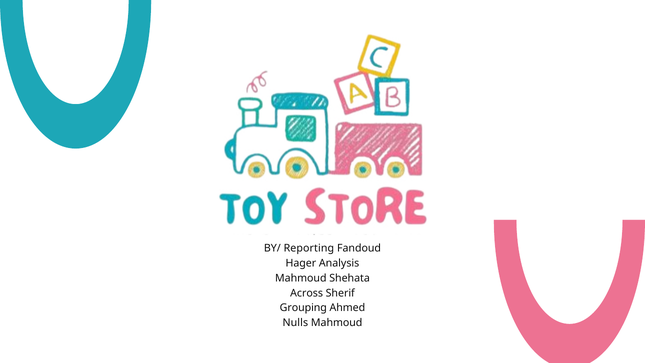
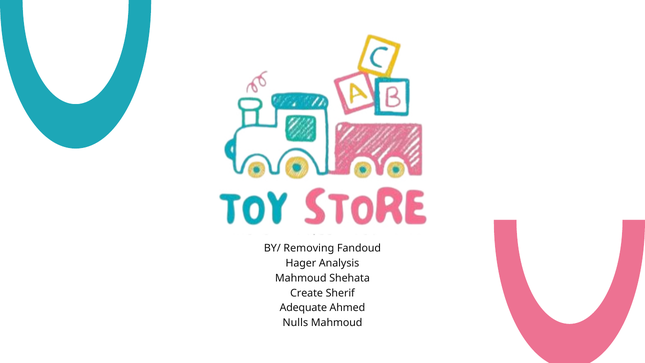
Reporting: Reporting -> Removing
Across: Across -> Create
Grouping: Grouping -> Adequate
